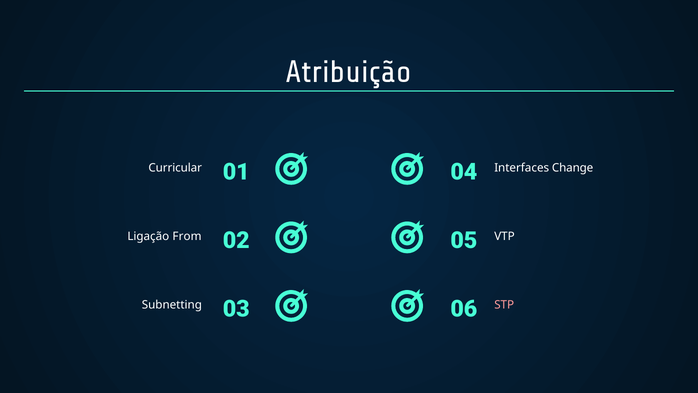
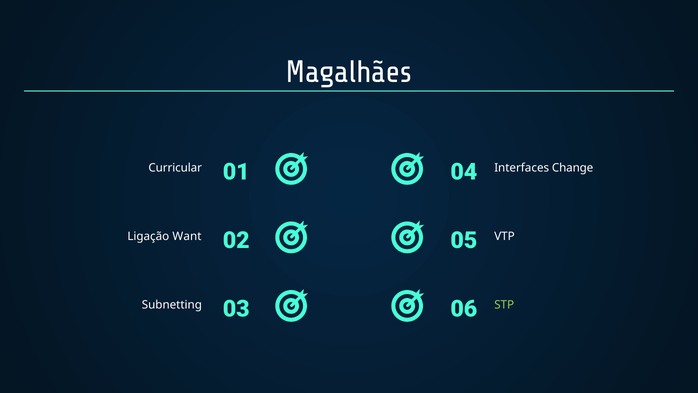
Atribuição: Atribuição -> Magalhães
From: From -> Want
STP colour: pink -> light green
